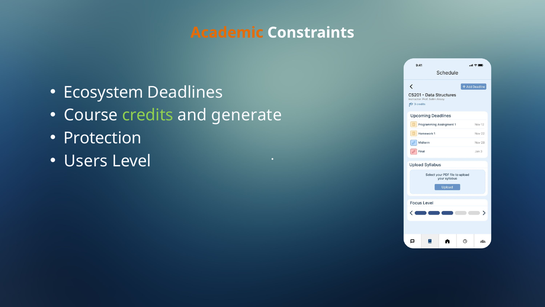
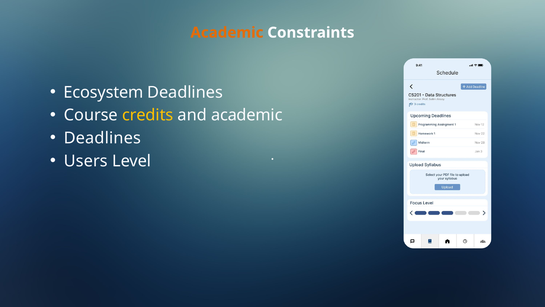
credits colour: light green -> yellow
and generate: generate -> academic
Protection at (103, 138): Protection -> Deadlines
